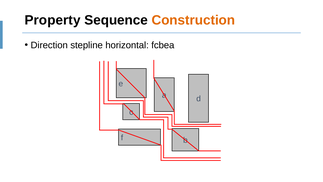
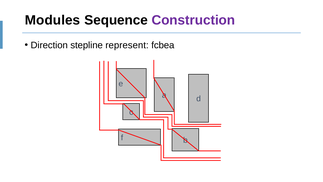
Property: Property -> Modules
Construction colour: orange -> purple
horizontal: horizontal -> represent
